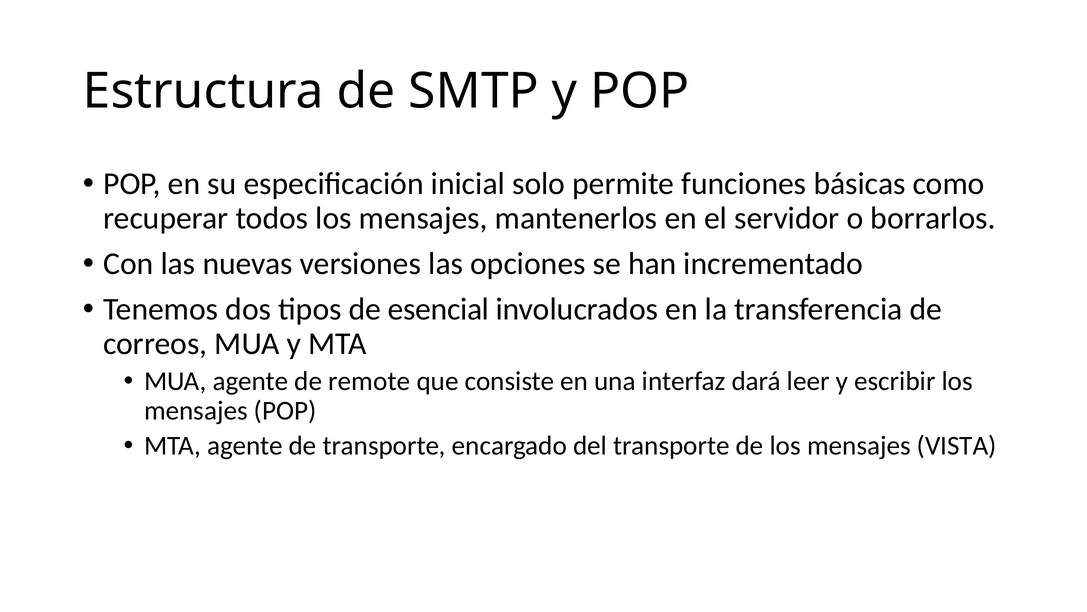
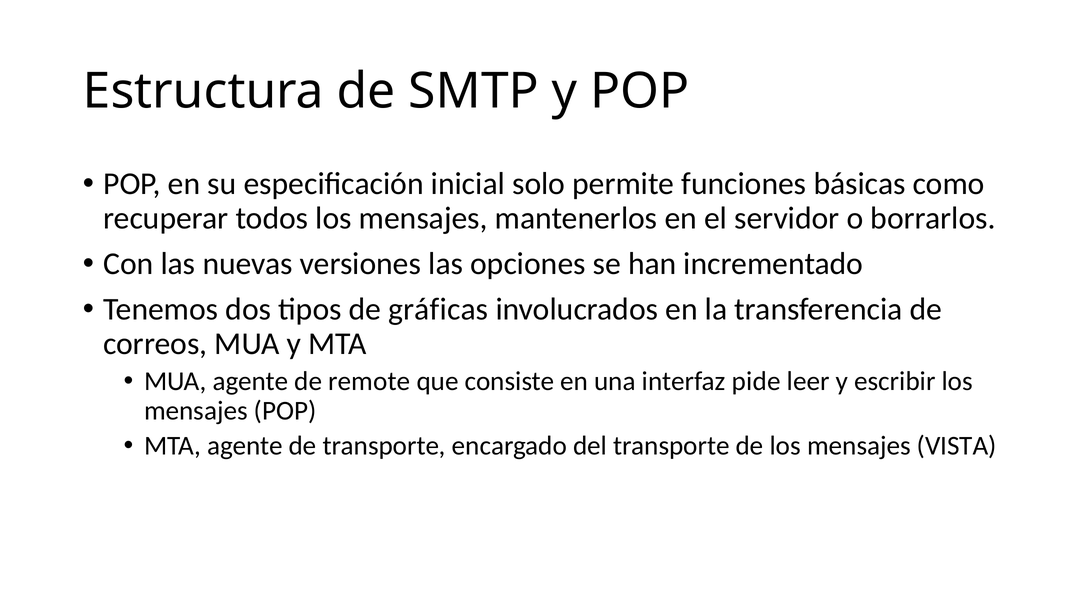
esencial: esencial -> gráficas
dará: dará -> pide
